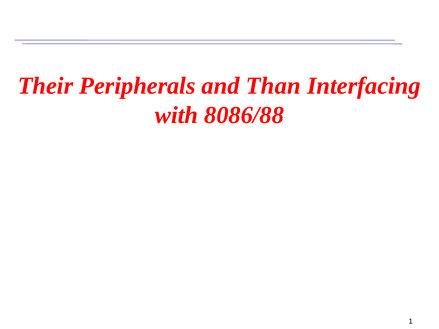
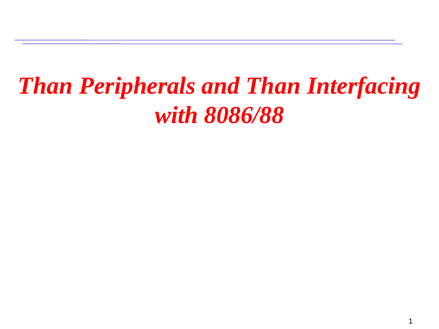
Their at (46, 86): Their -> Than
